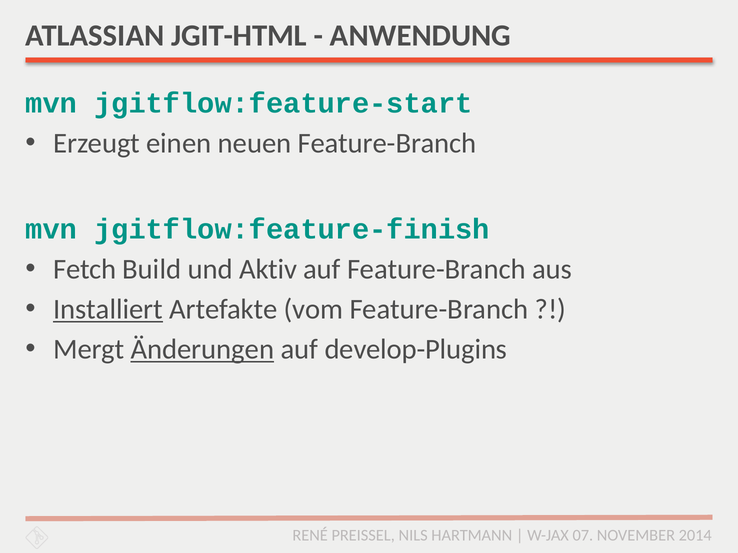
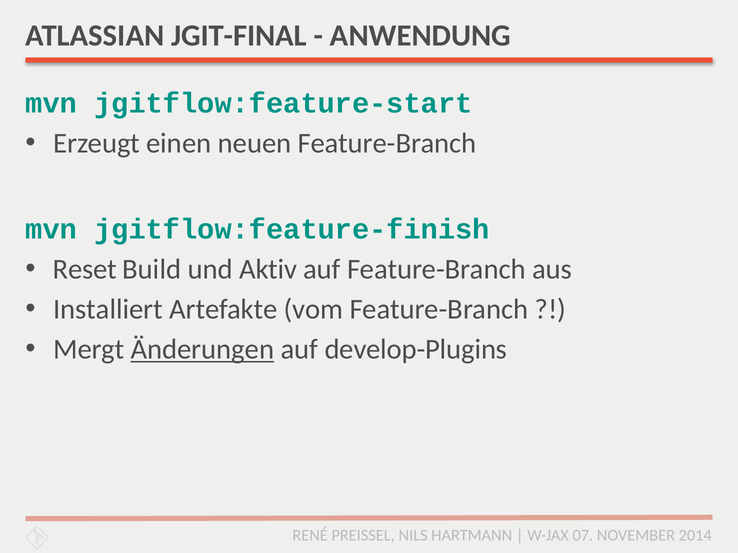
JGIT-HTML: JGIT-HTML -> JGIT-FINAL
Fetch: Fetch -> Reset
Installiert underline: present -> none
